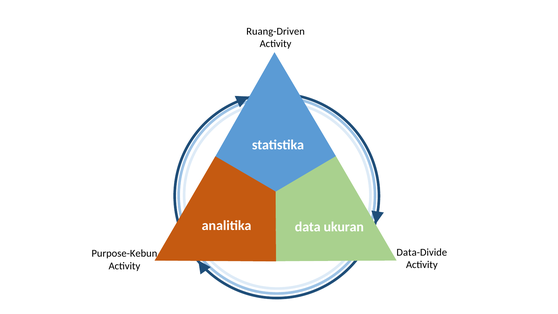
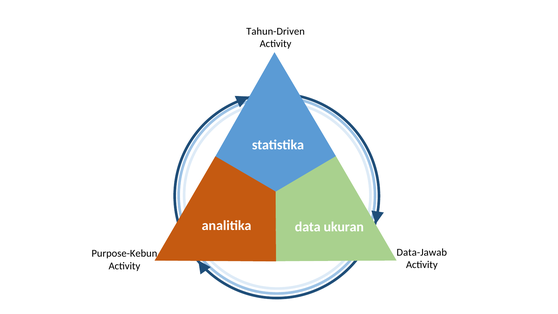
Ruang-Driven: Ruang-Driven -> Tahun-Driven
Data-Divide: Data-Divide -> Data-Jawab
